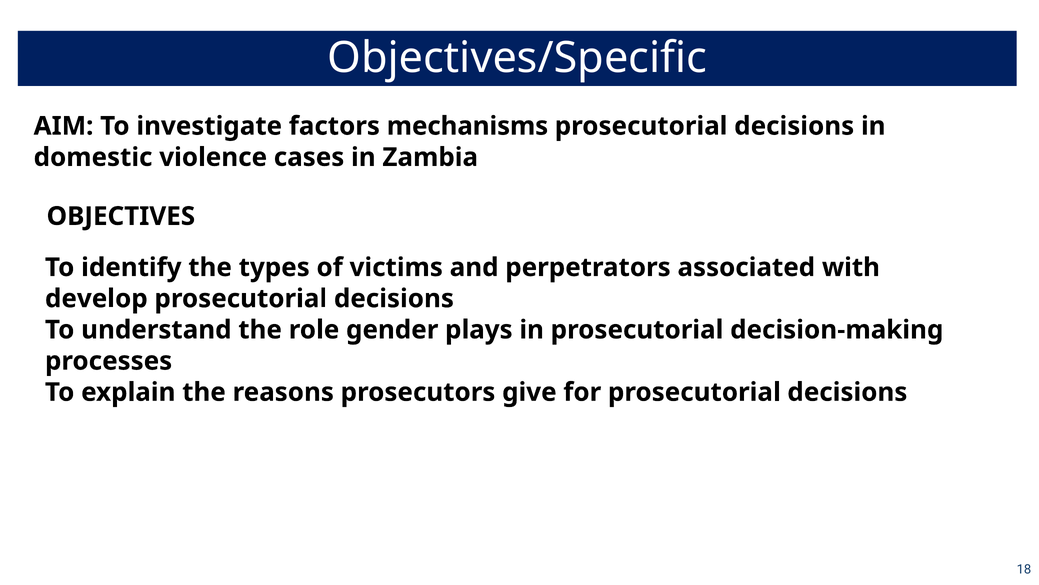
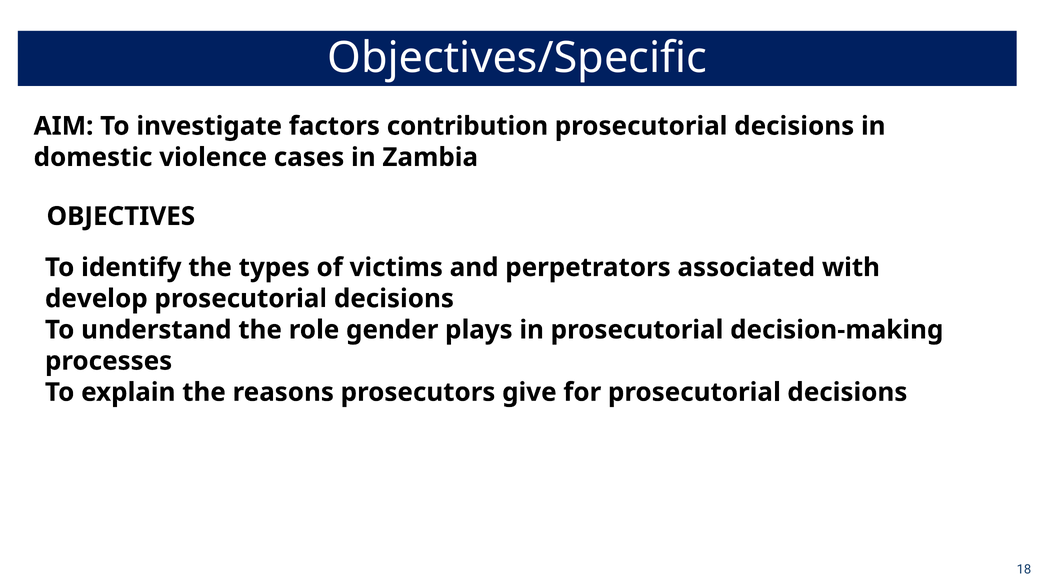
mechanisms: mechanisms -> contribution
